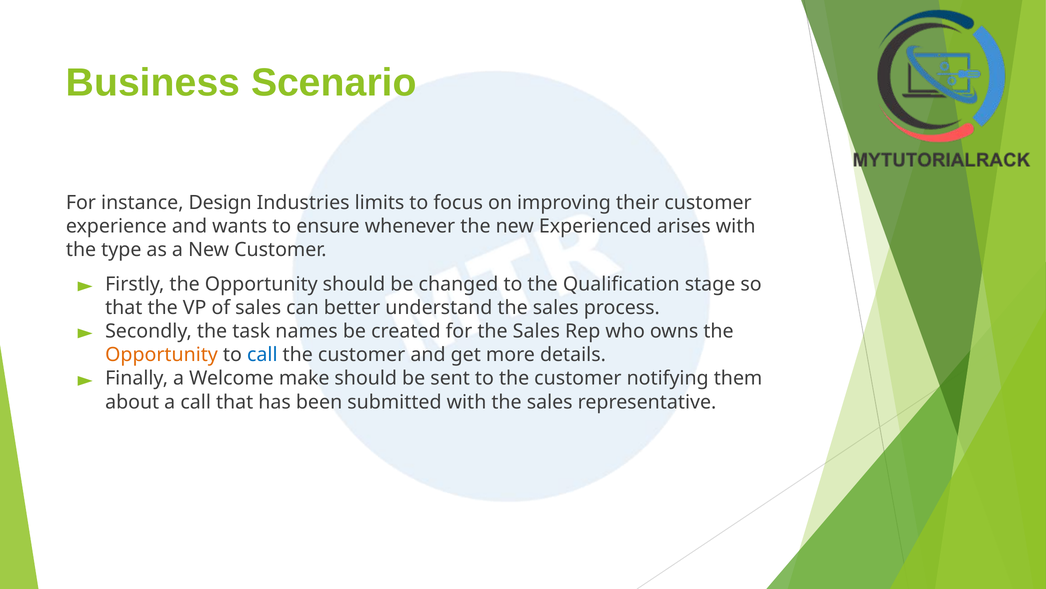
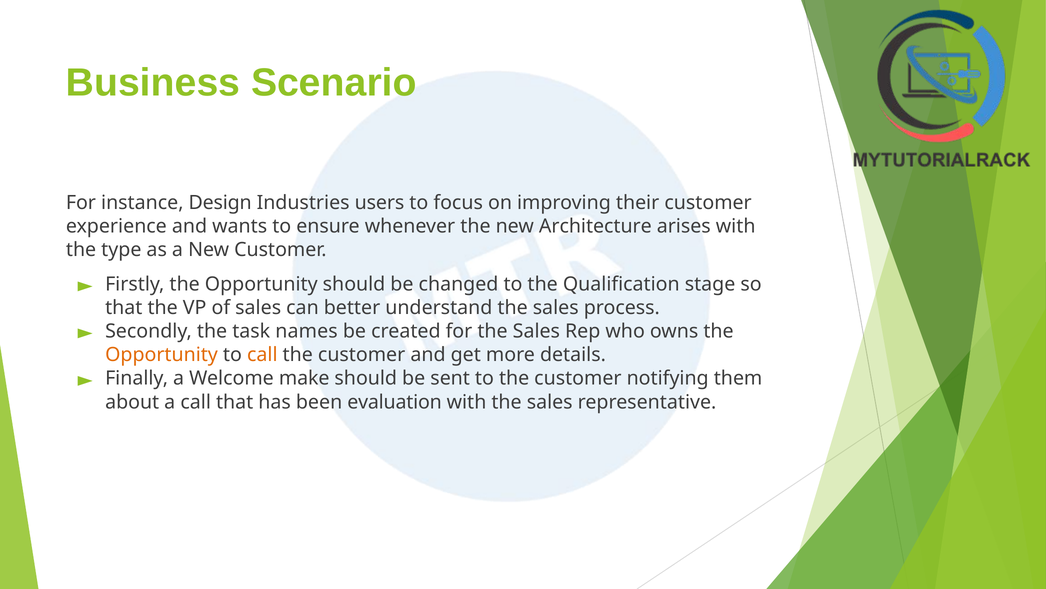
limits: limits -> users
Experienced: Experienced -> Architecture
call at (262, 355) colour: blue -> orange
submitted: submitted -> evaluation
